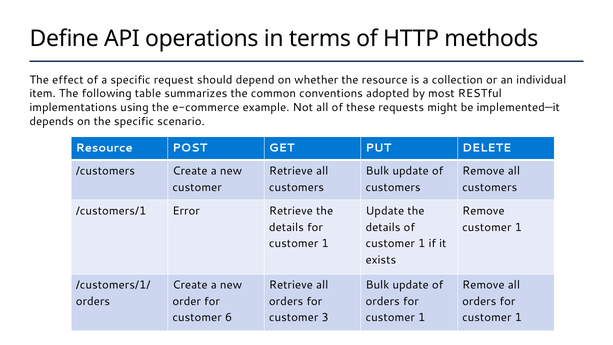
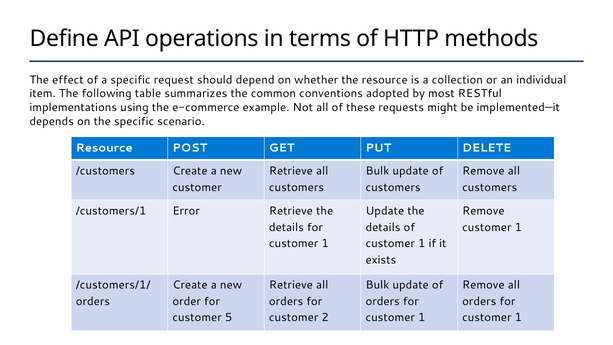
6: 6 -> 5
3: 3 -> 2
